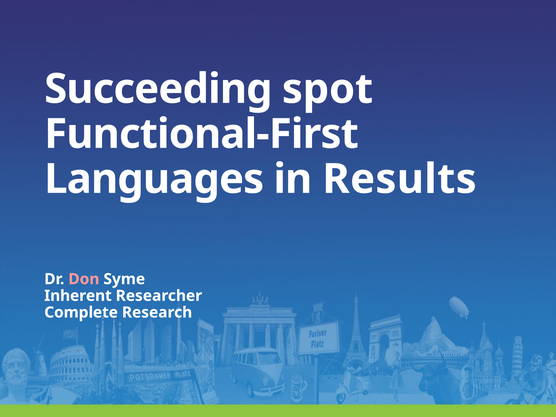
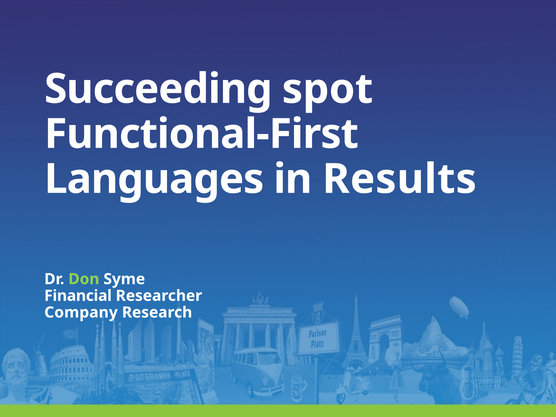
Don colour: pink -> light green
Inherent: Inherent -> Financial
Complete: Complete -> Company
